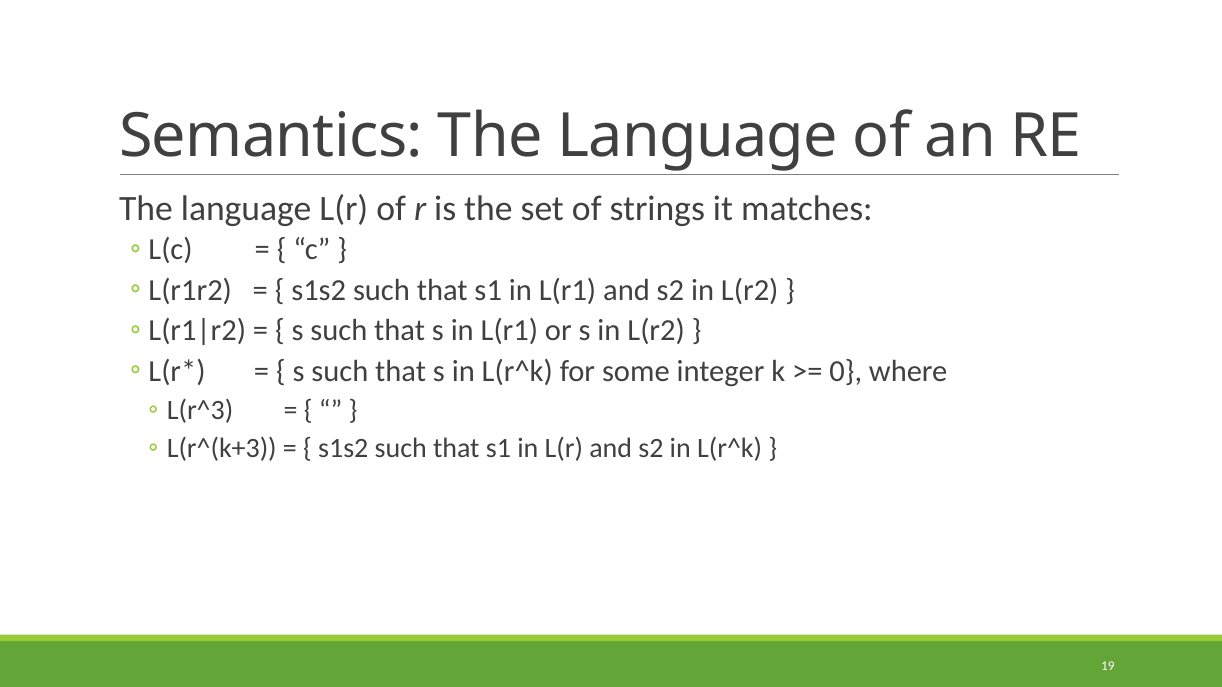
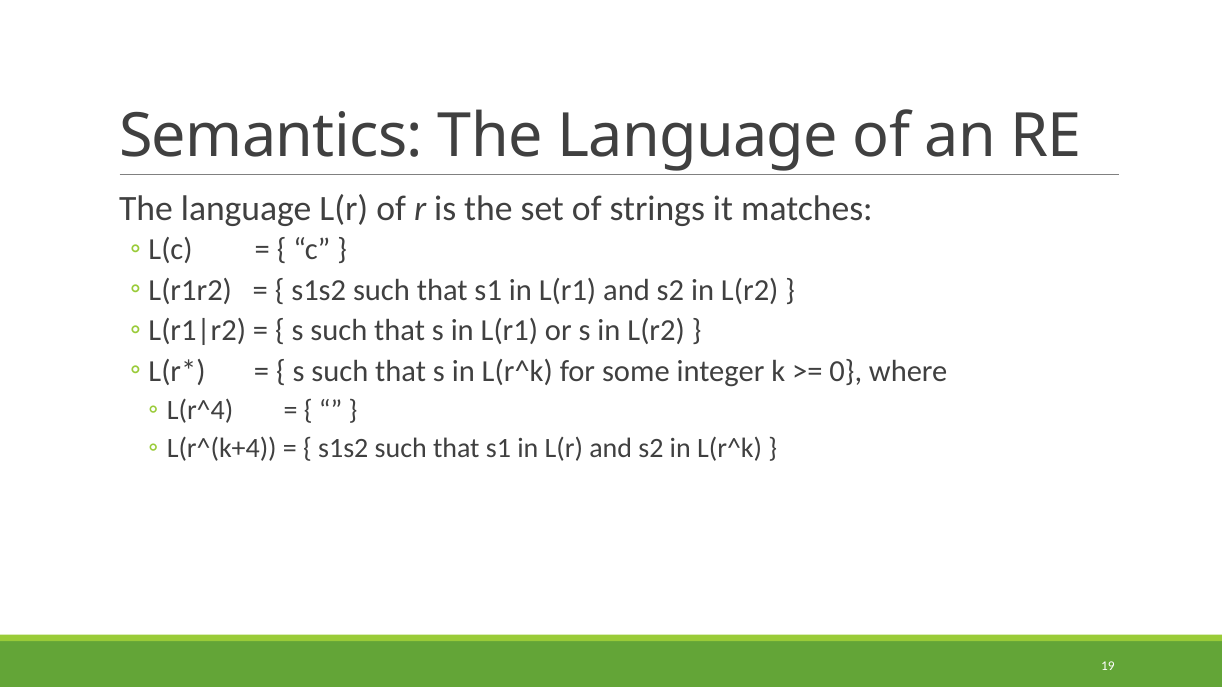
L(r^3: L(r^3 -> L(r^4
L(r^(k+3: L(r^(k+3 -> L(r^(k+4
